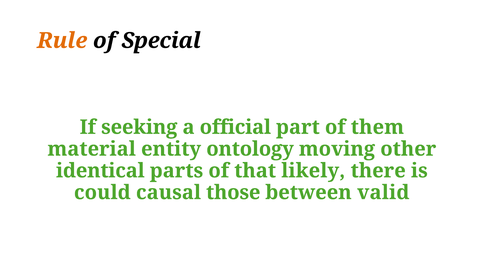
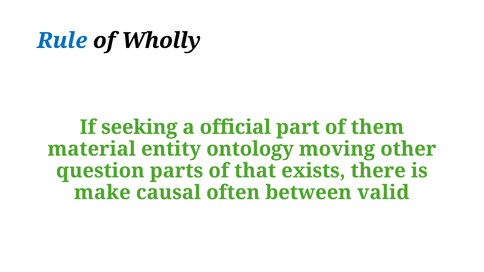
Rule colour: orange -> blue
Special: Special -> Wholly
identical: identical -> question
likely: likely -> exists
could: could -> make
those: those -> often
